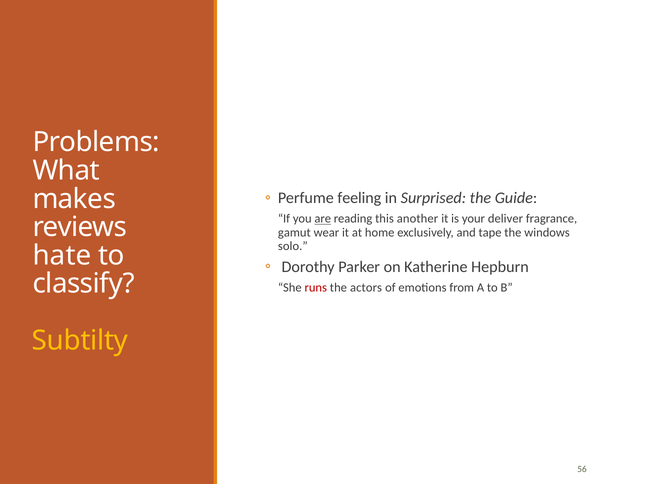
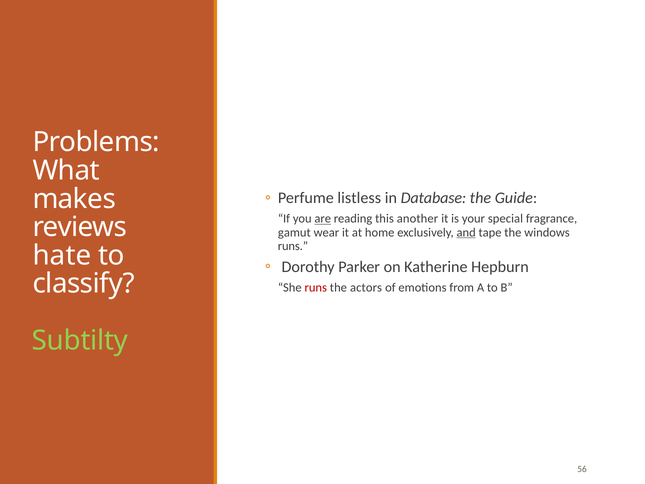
feeling: feeling -> listless
Surprised: Surprised -> Database
deliver: deliver -> special
and underline: none -> present
solo at (293, 246): solo -> runs
Subtilty colour: yellow -> light green
